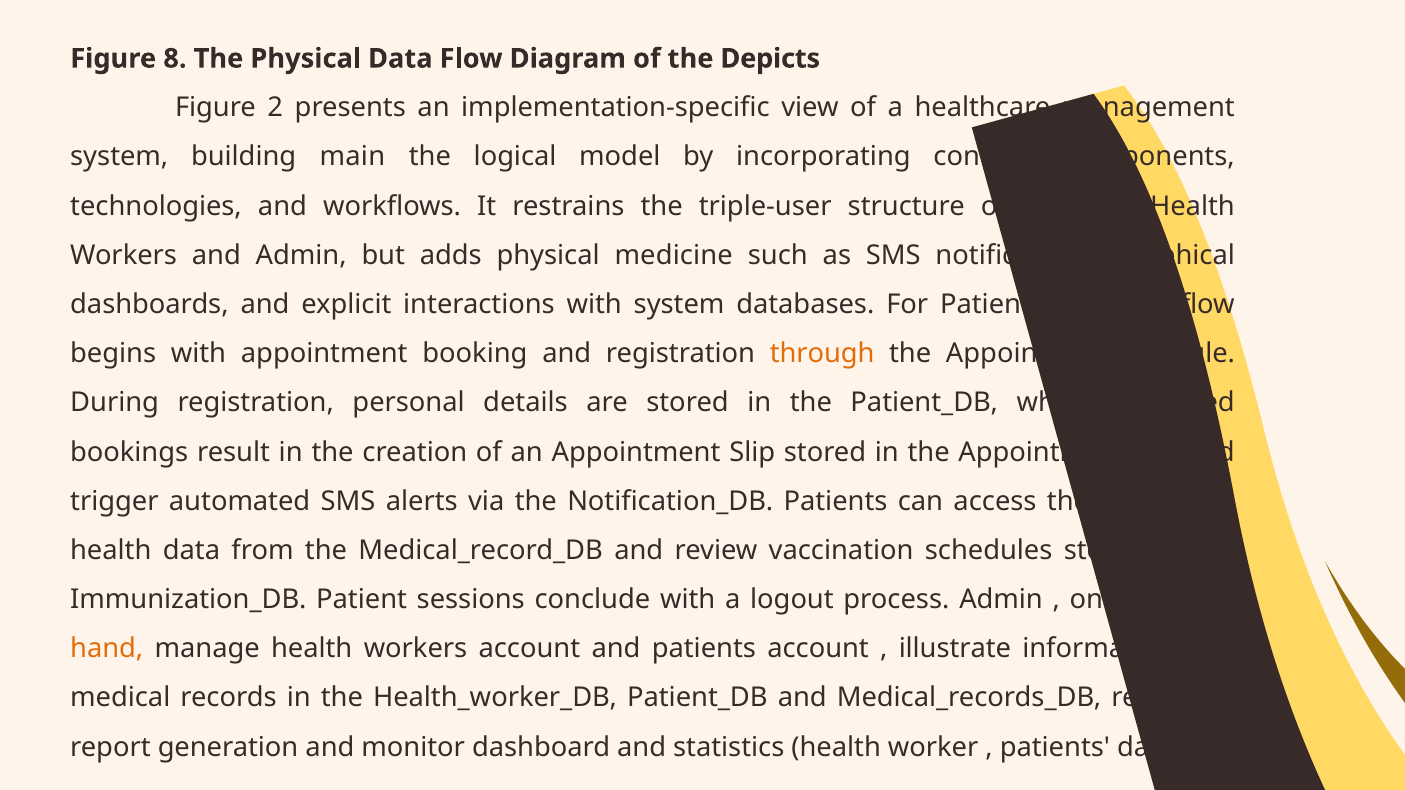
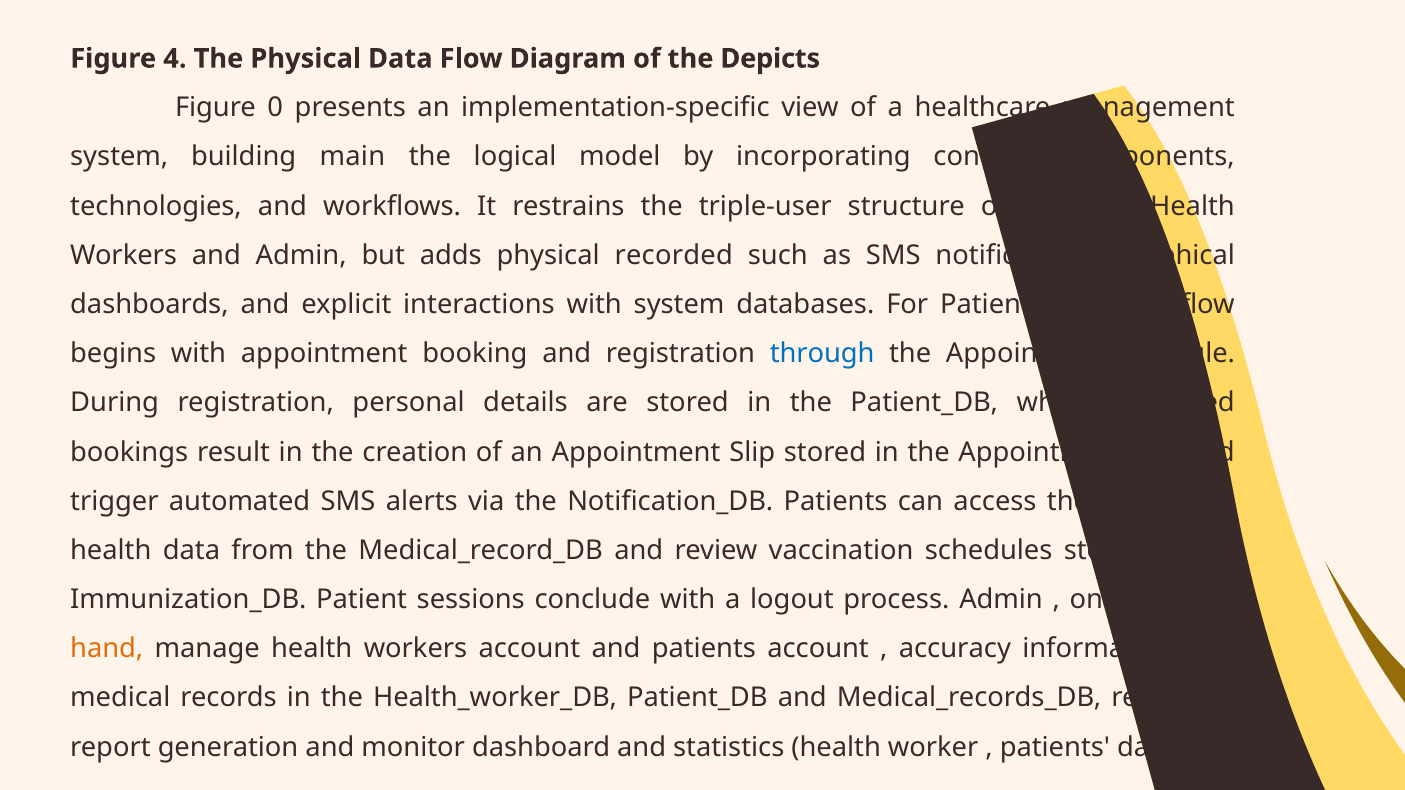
8: 8 -> 4
2: 2 -> 0
medicine: medicine -> recorded
through colour: orange -> blue
illustrate: illustrate -> accuracy
